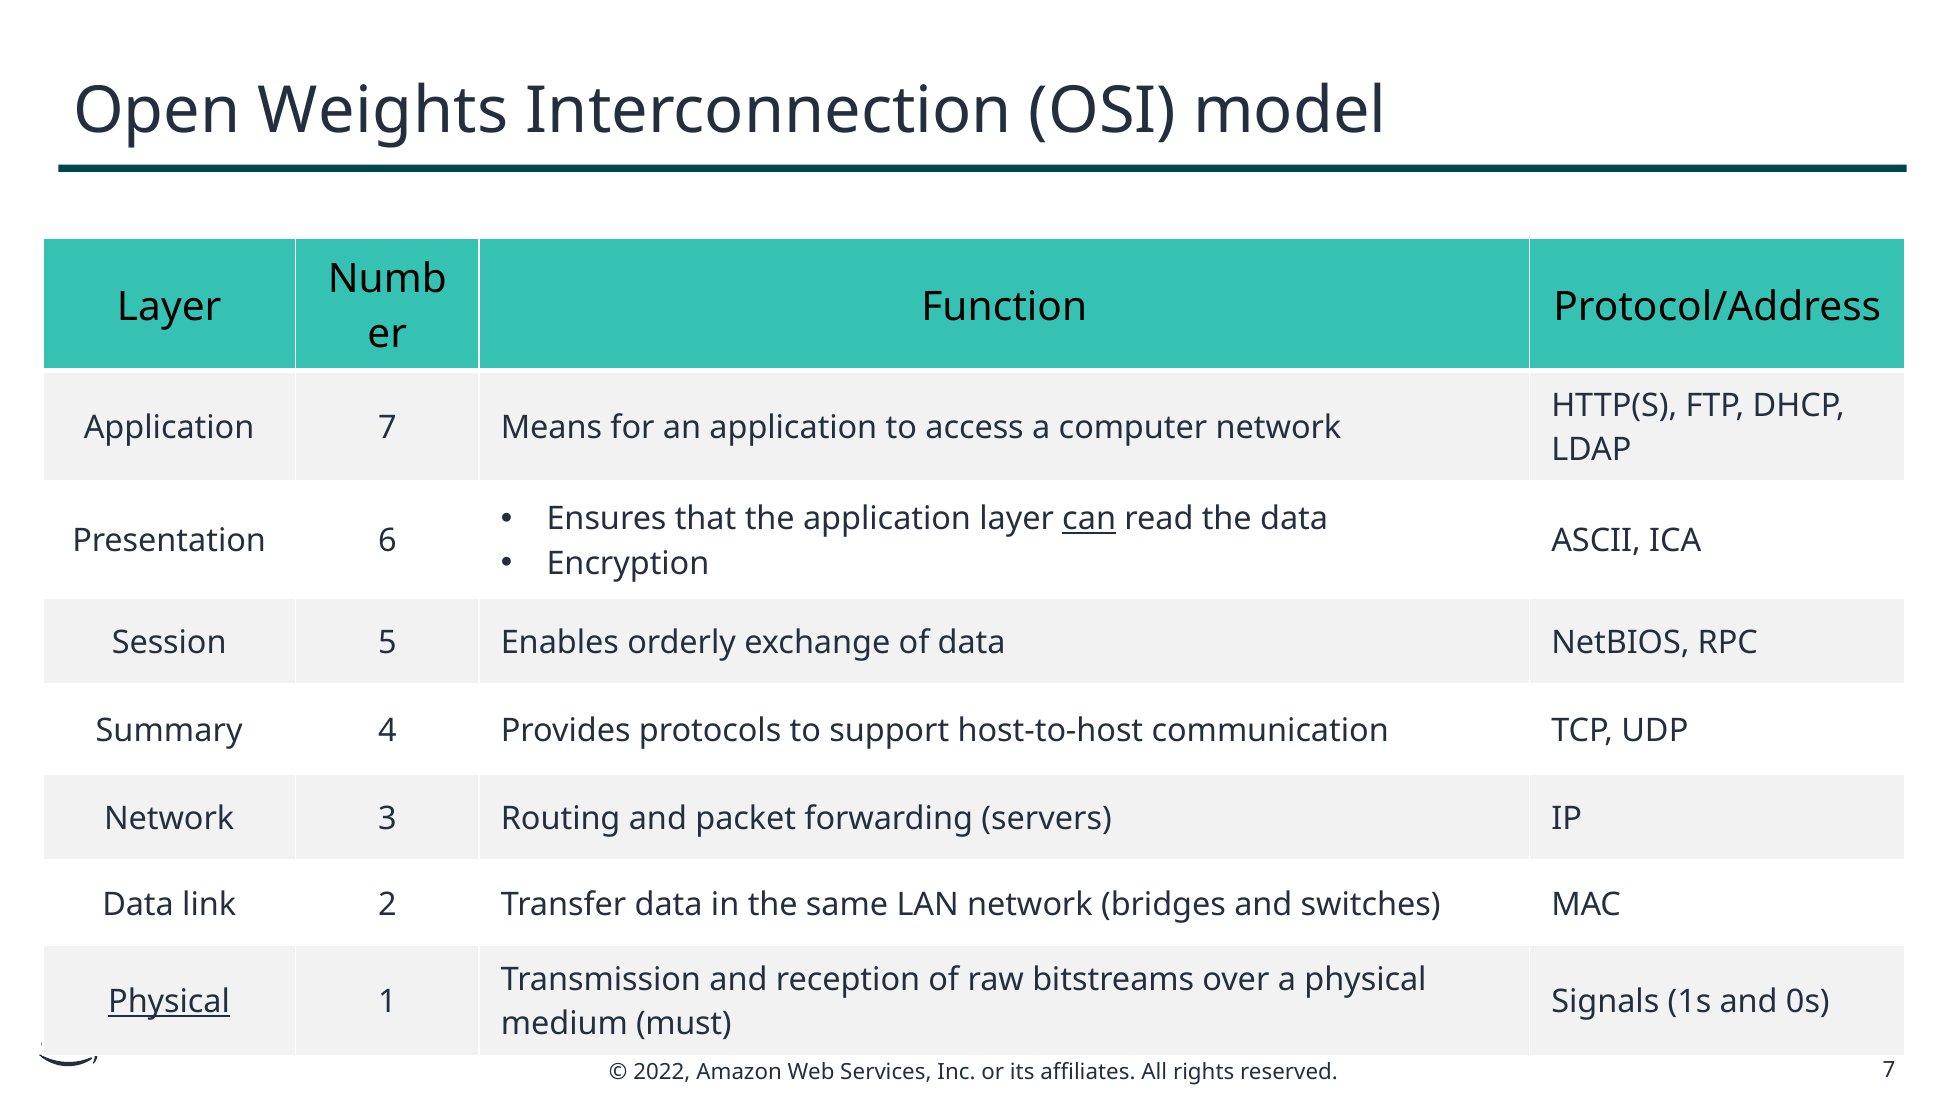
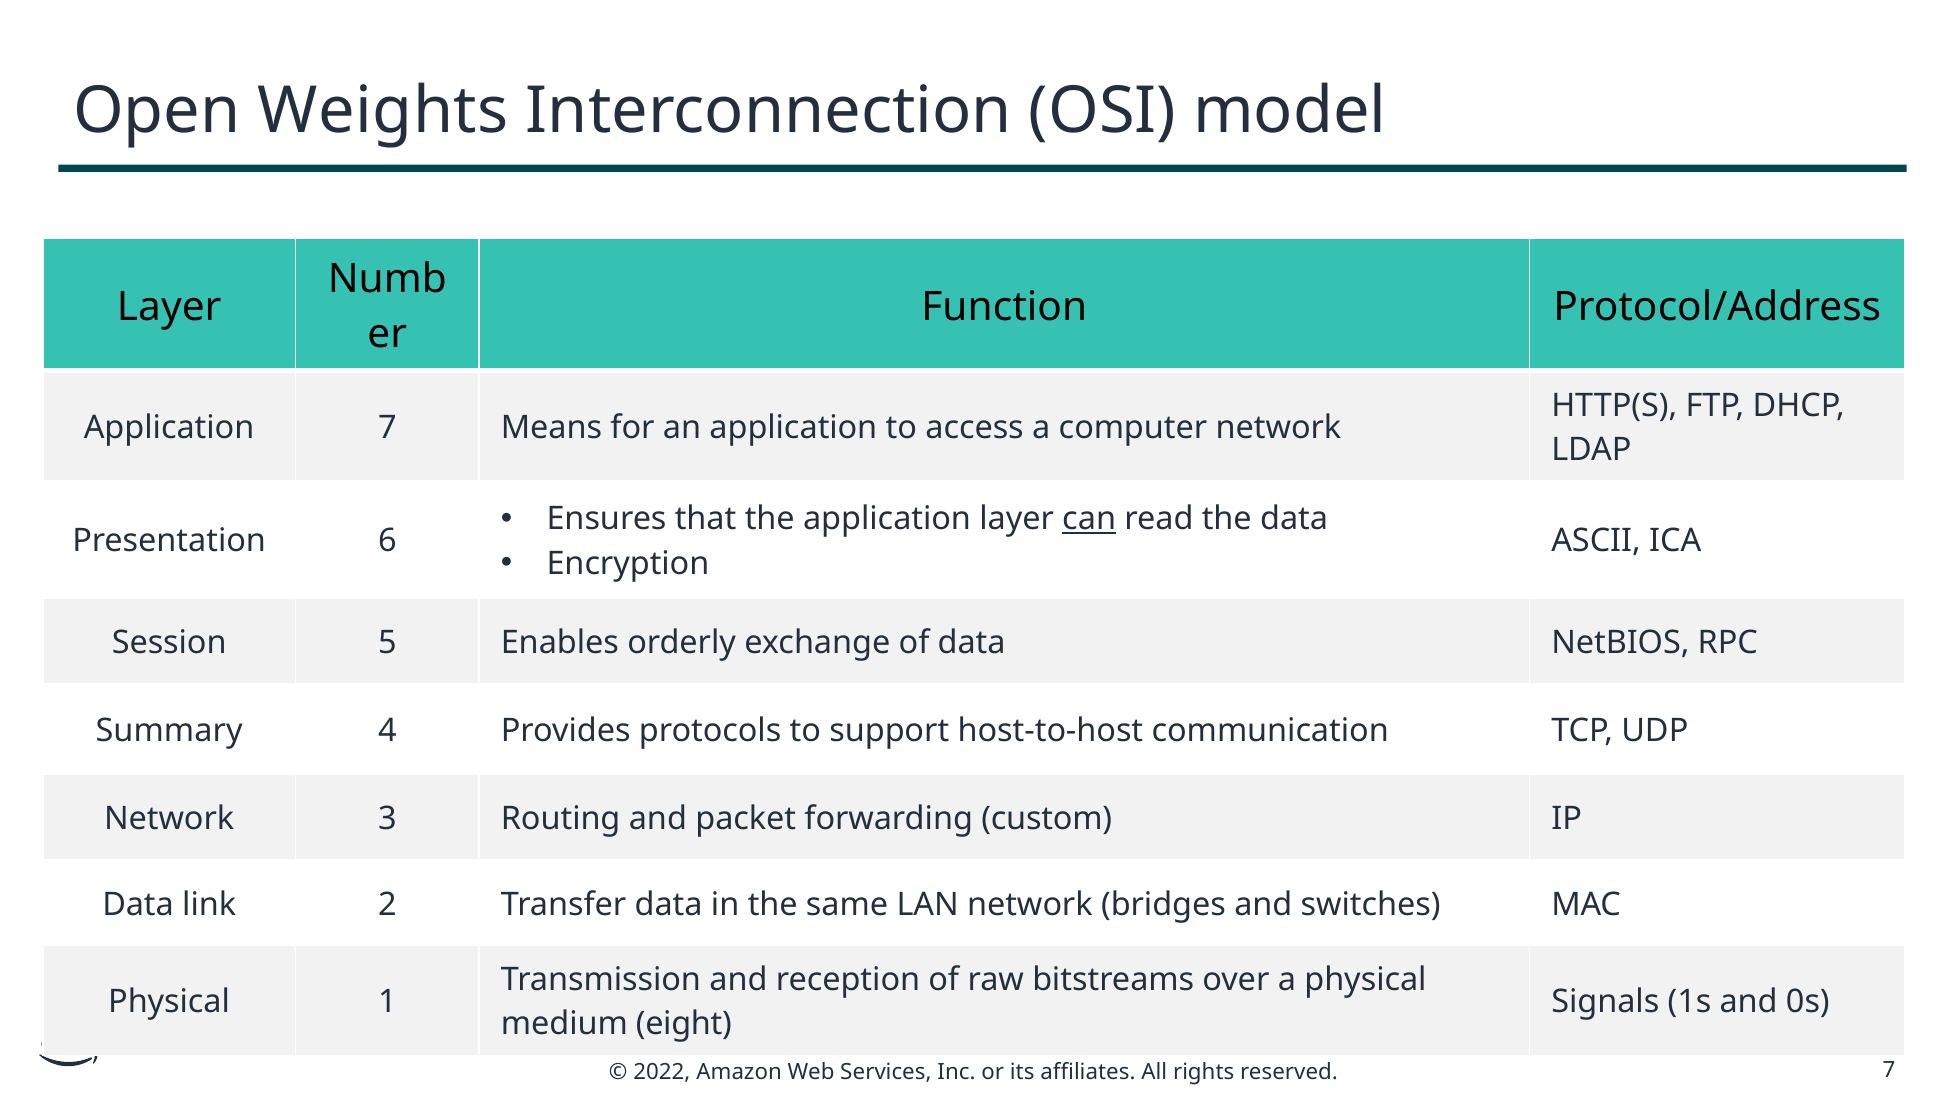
servers: servers -> custom
Physical at (169, 1002) underline: present -> none
must: must -> eight
